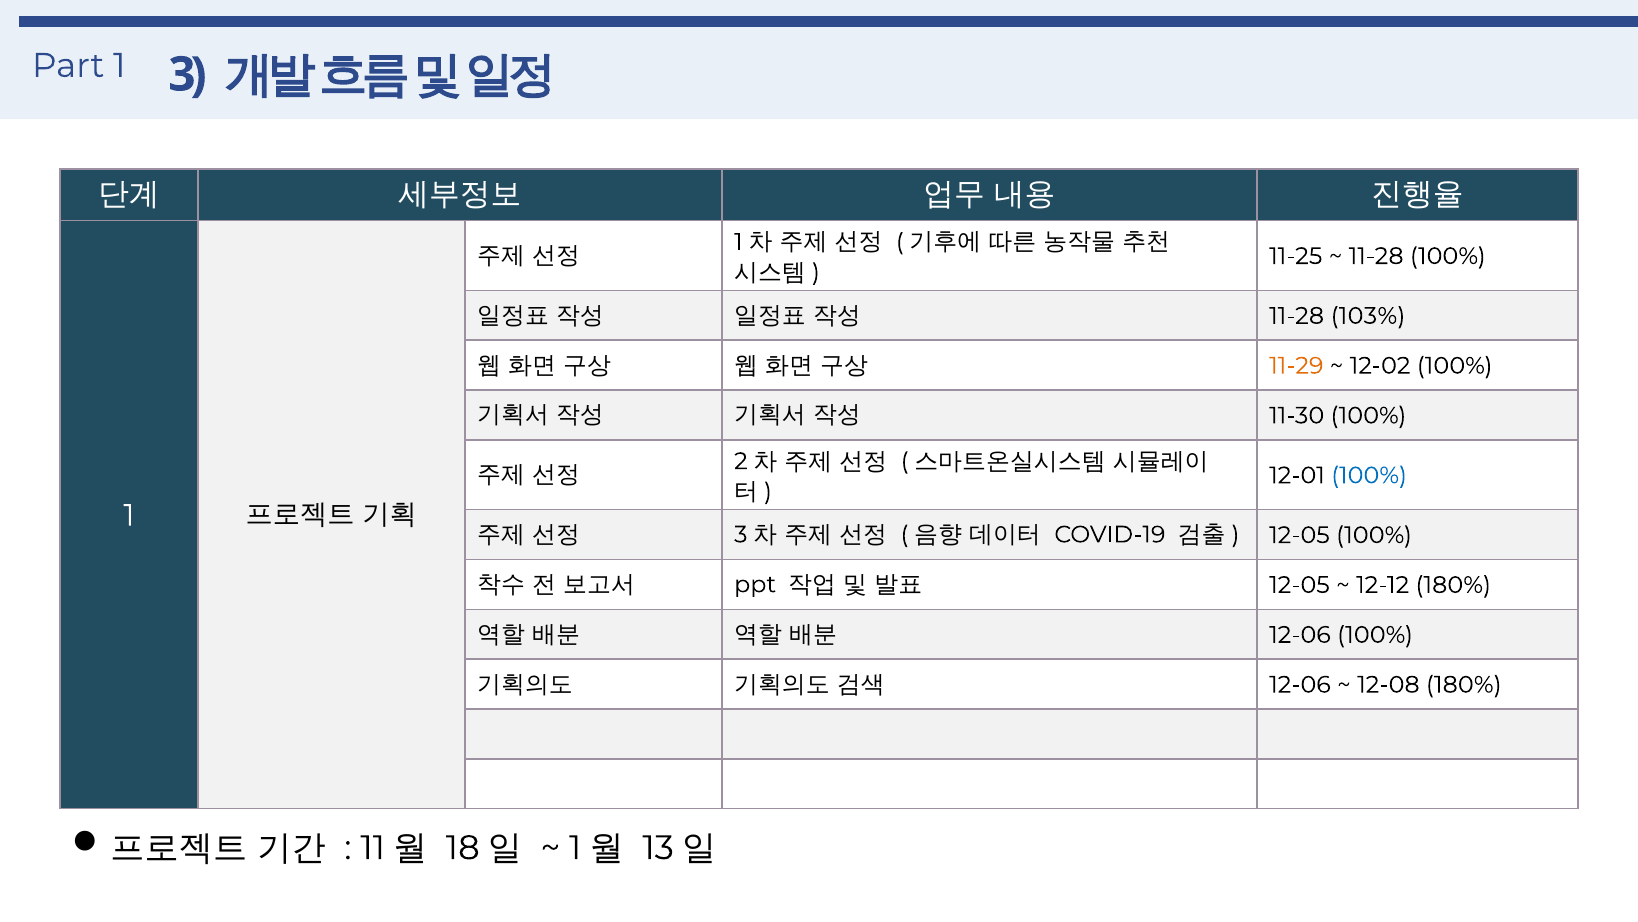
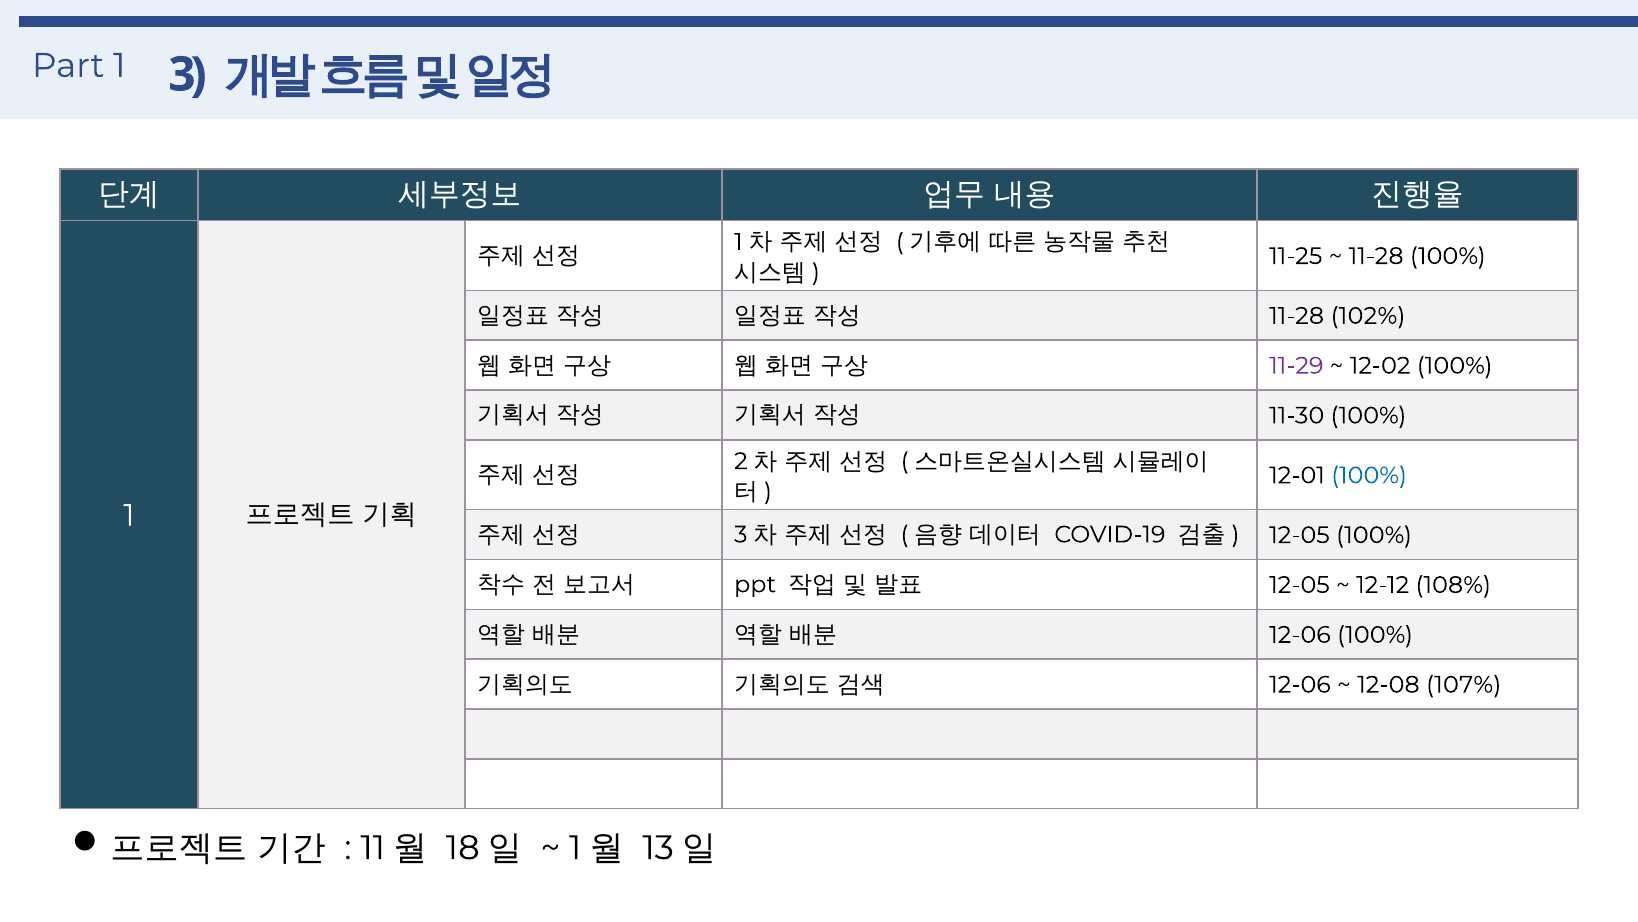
103%: 103% -> 102%
11-29 colour: orange -> purple
12-12 180%: 180% -> 108%
12-08 180%: 180% -> 107%
